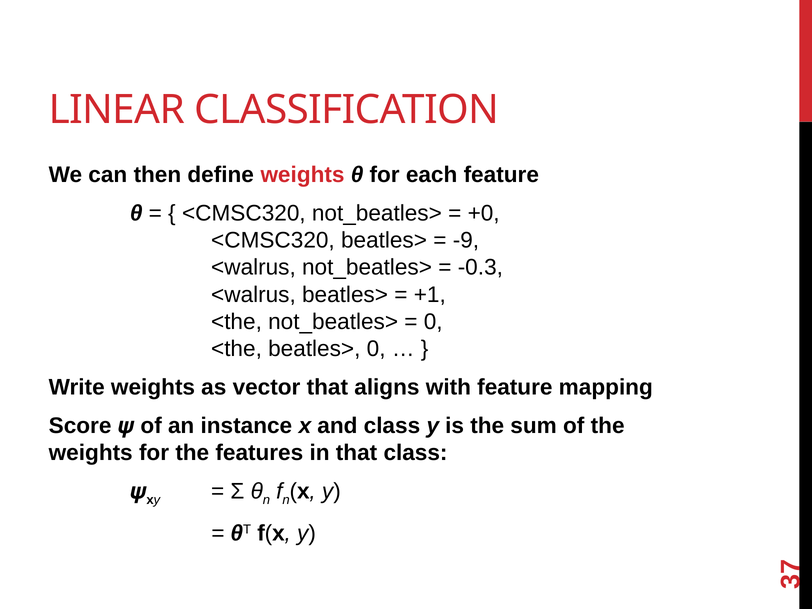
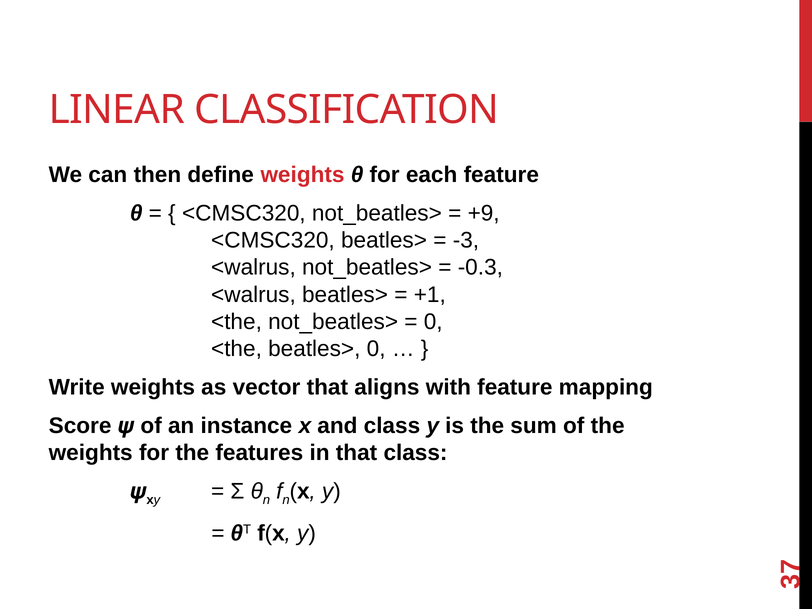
+0: +0 -> +9
-9: -9 -> -3
